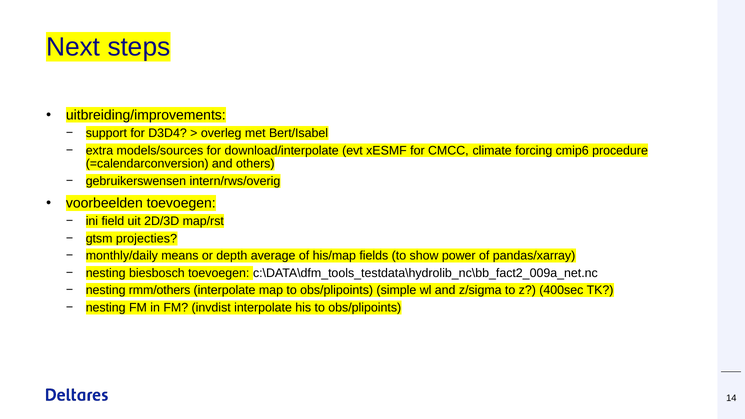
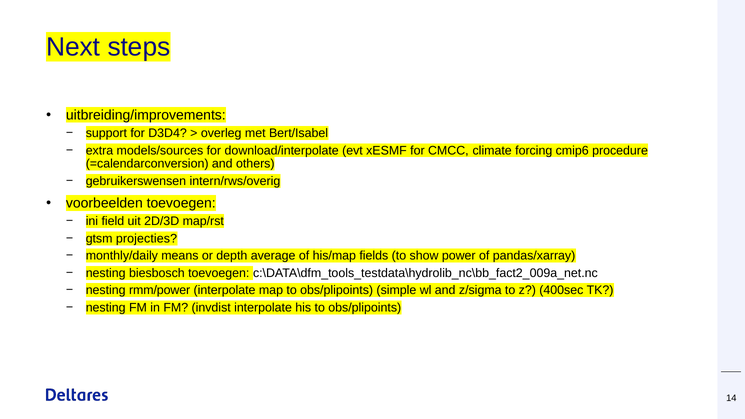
rmm/others: rmm/others -> rmm/power
